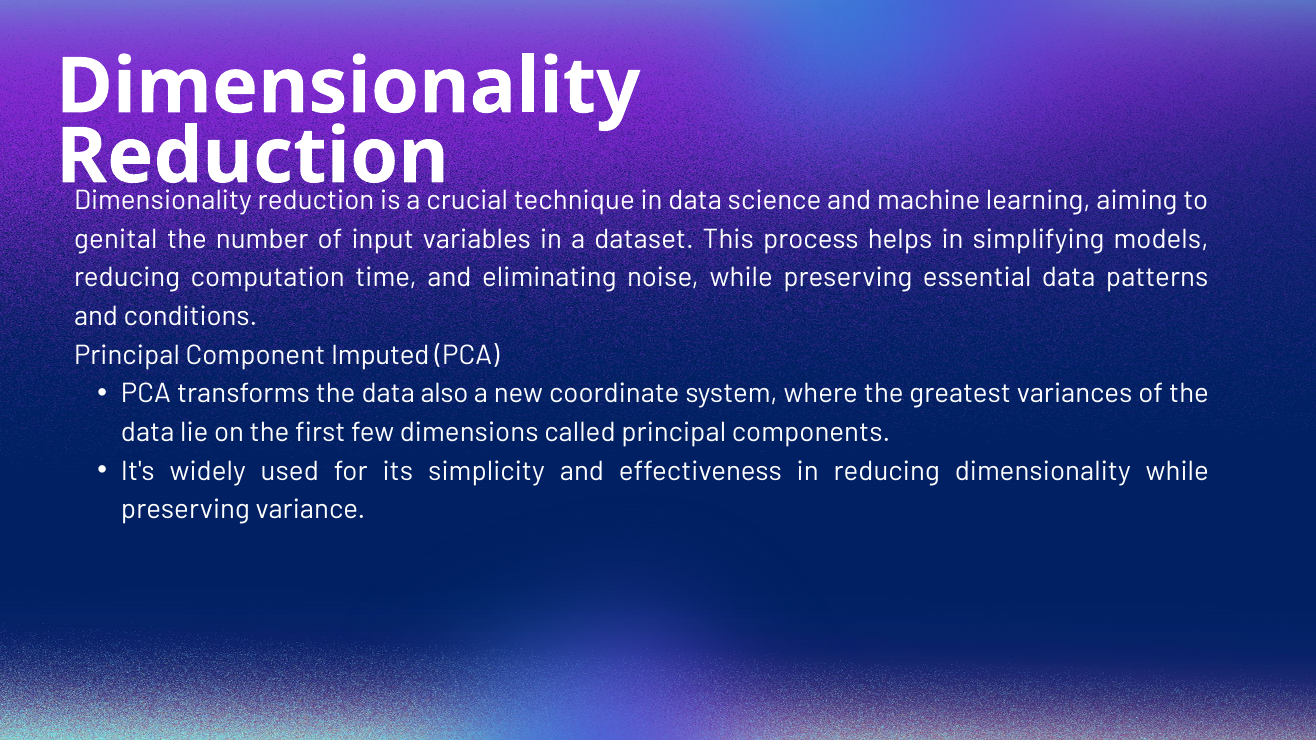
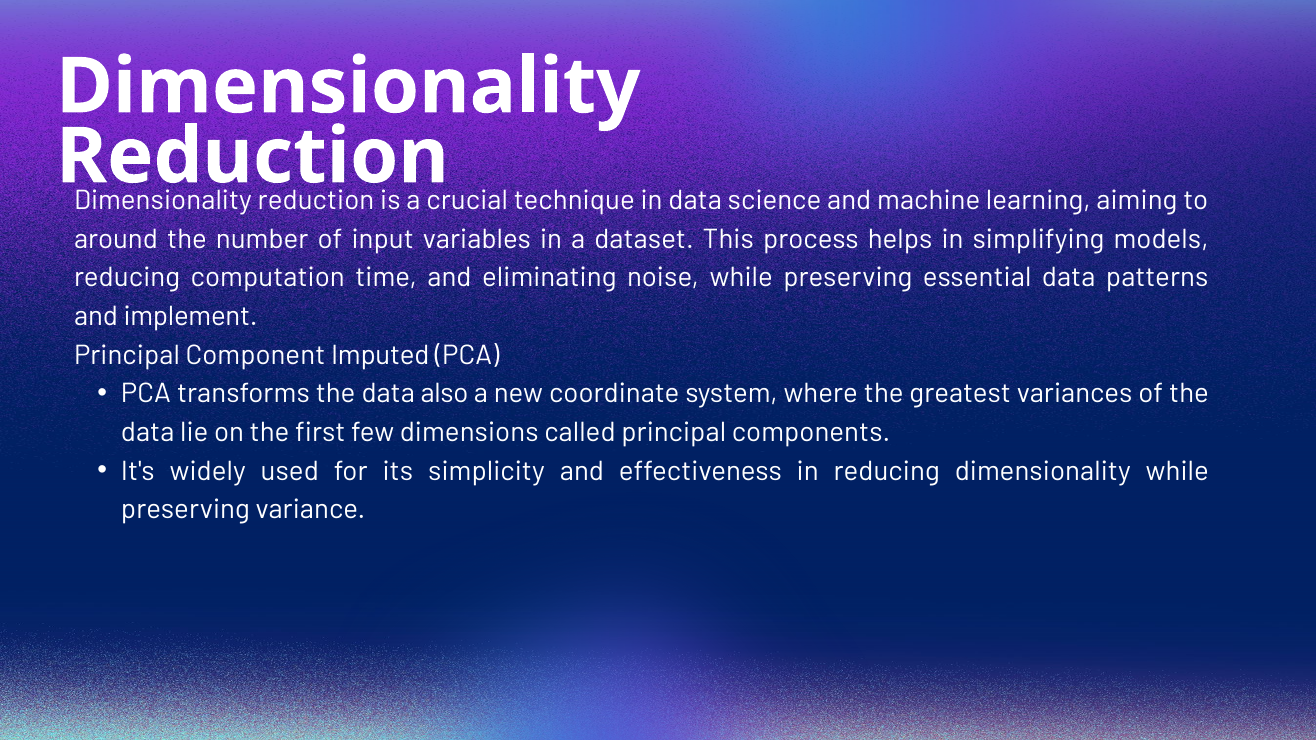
genital: genital -> around
conditions: conditions -> implement
